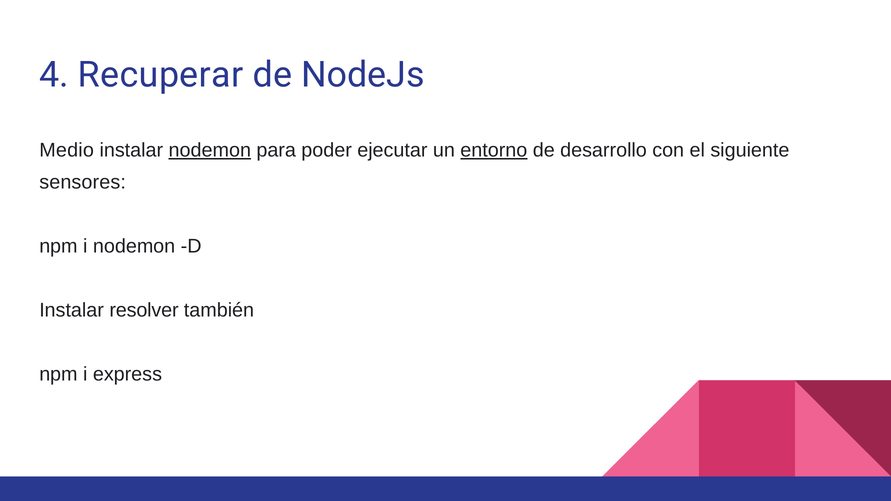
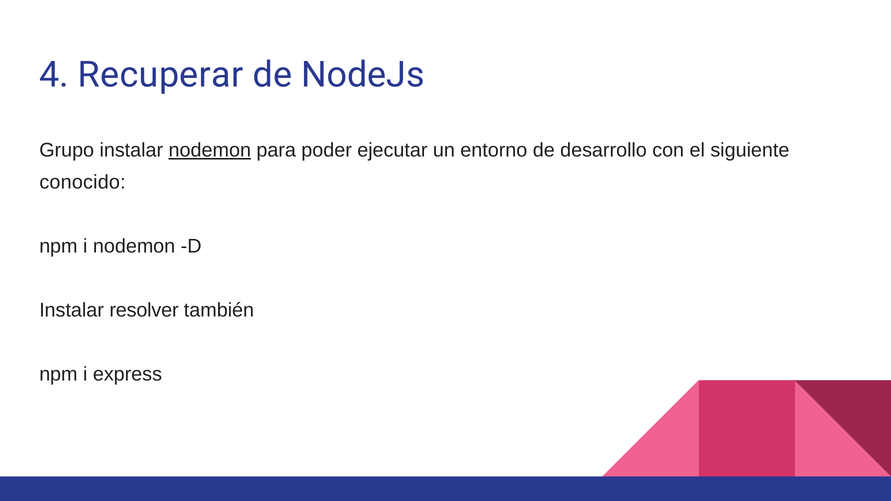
Medio: Medio -> Grupo
entorno underline: present -> none
sensores: sensores -> conocido
